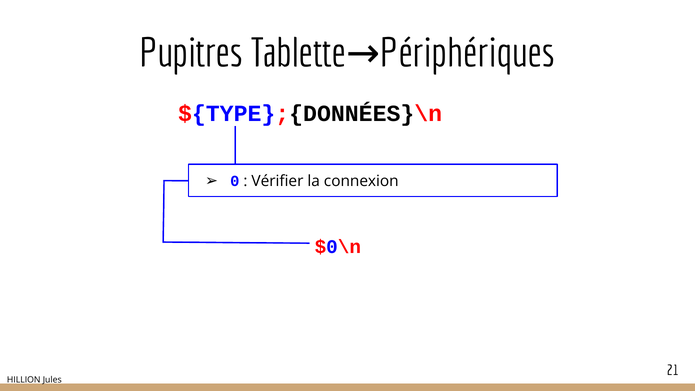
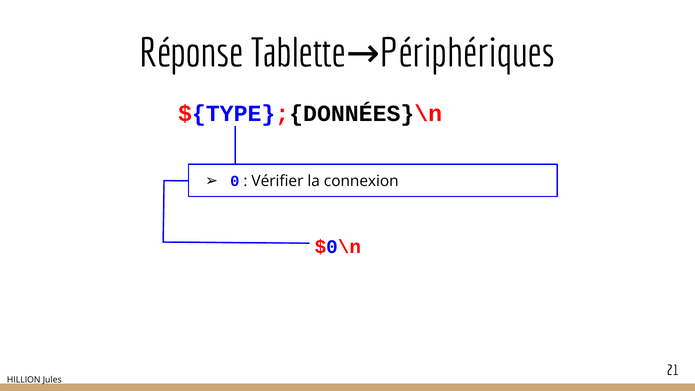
Pupitres: Pupitres -> Réponse
